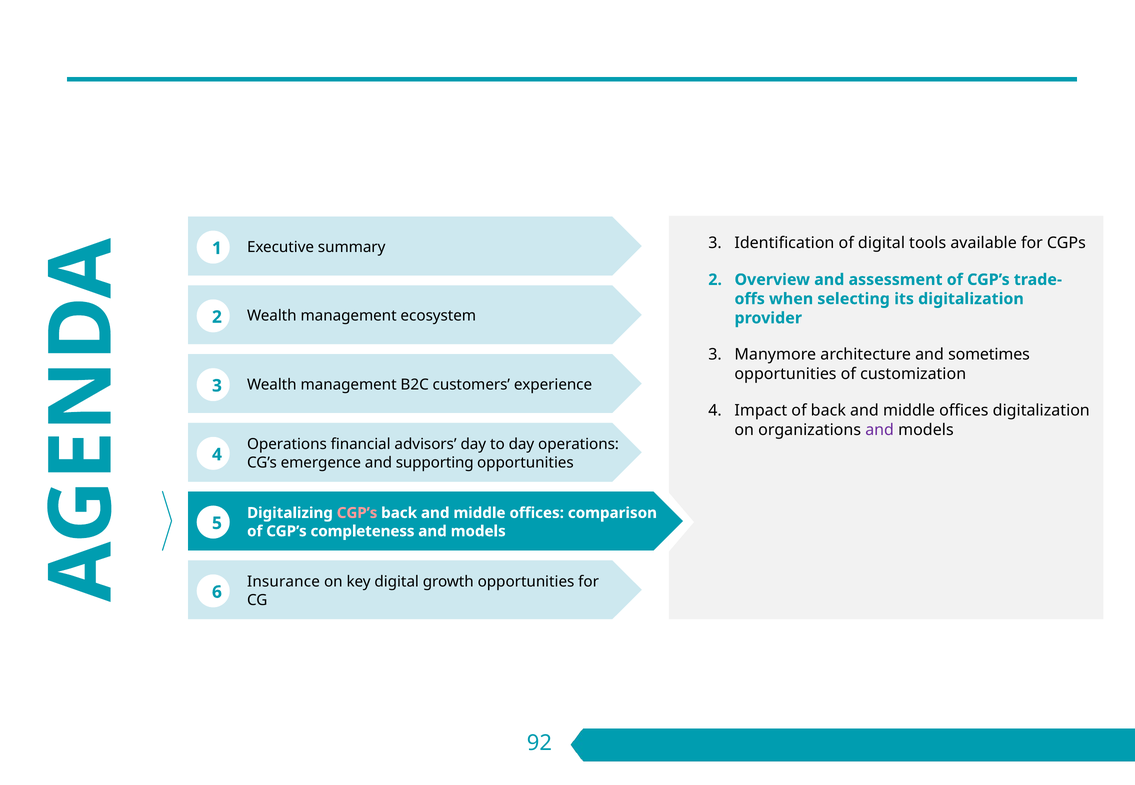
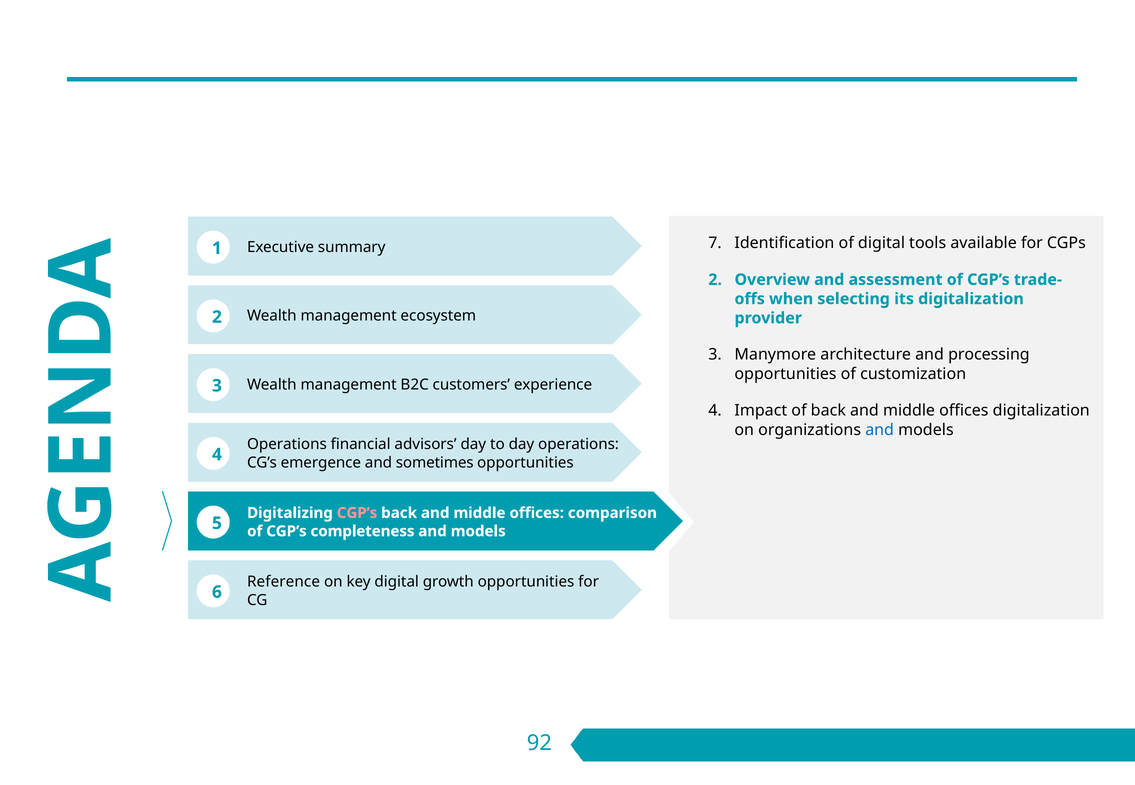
3 at (715, 243): 3 -> 7
sometimes: sometimes -> processing
and at (880, 430) colour: purple -> blue
supporting: supporting -> sometimes
Insurance: Insurance -> Reference
